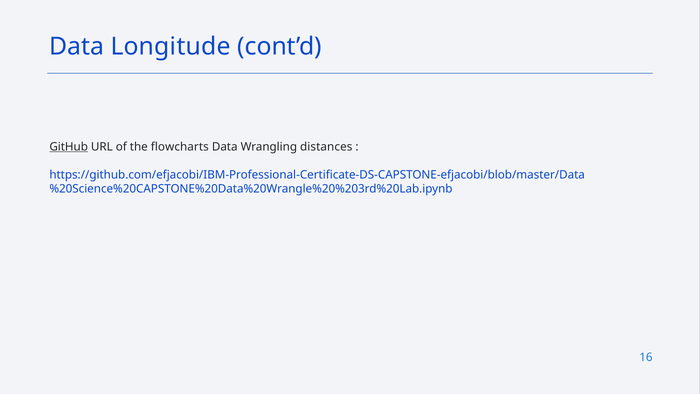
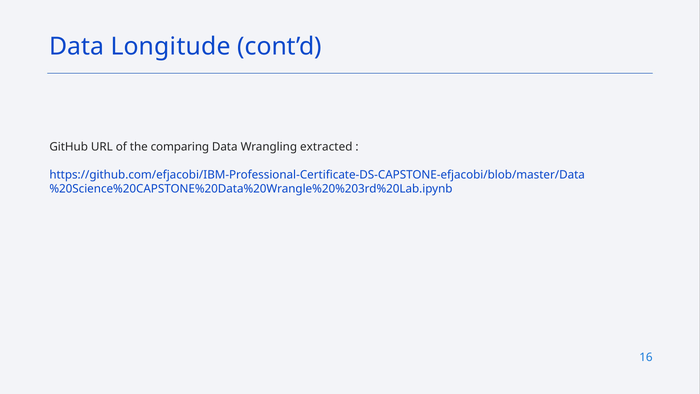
GitHub underline: present -> none
flowcharts: flowcharts -> comparing
distances: distances -> extracted
